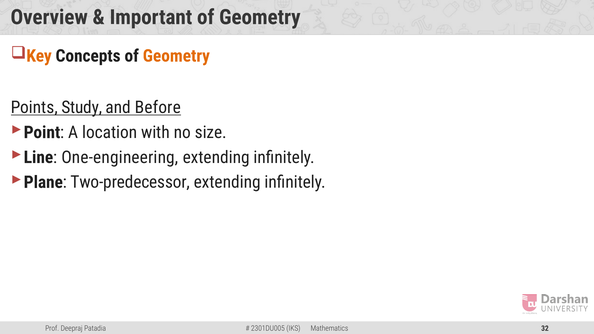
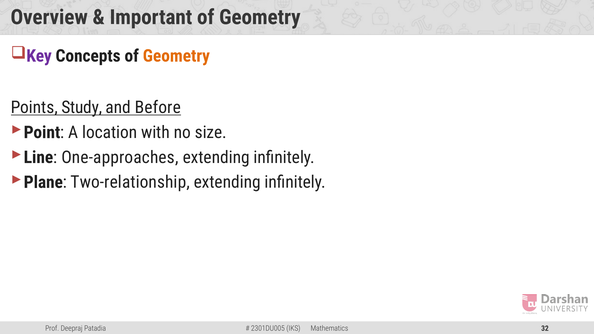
Key colour: orange -> purple
One-engineering: One-engineering -> One-approaches
Two-predecessor: Two-predecessor -> Two-relationship
